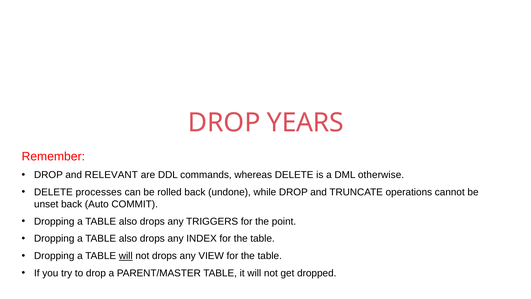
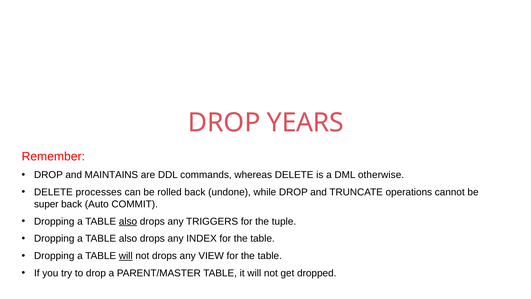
RELEVANT: RELEVANT -> MAINTAINS
unset: unset -> super
also at (128, 221) underline: none -> present
point: point -> tuple
